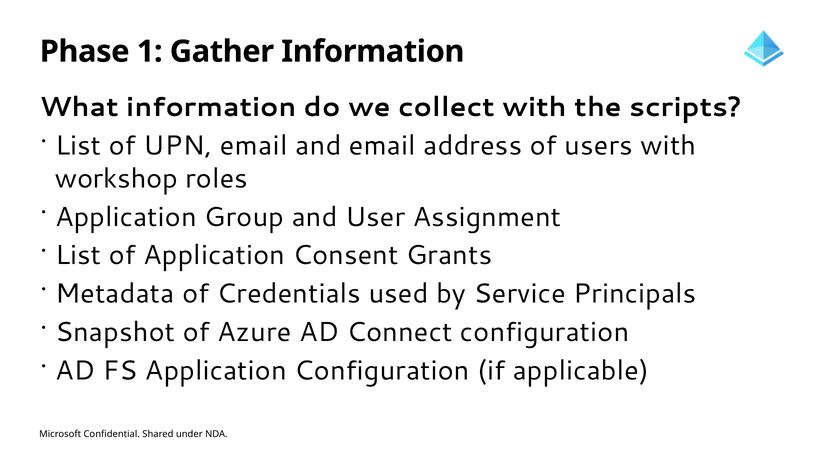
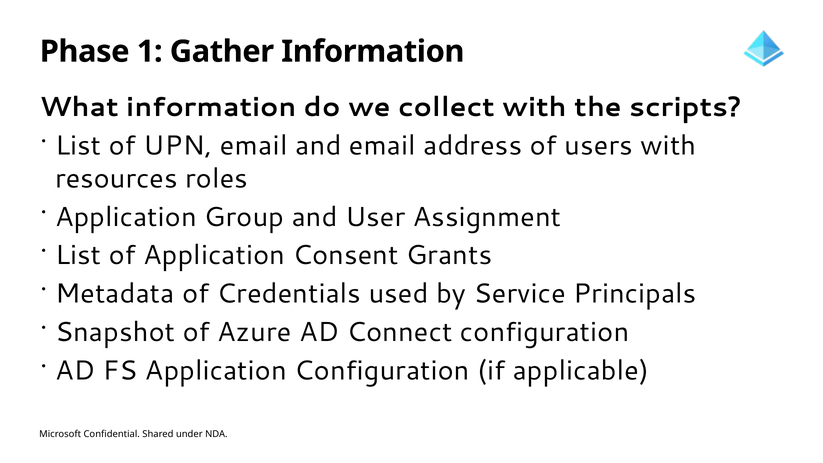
workshop: workshop -> resources
